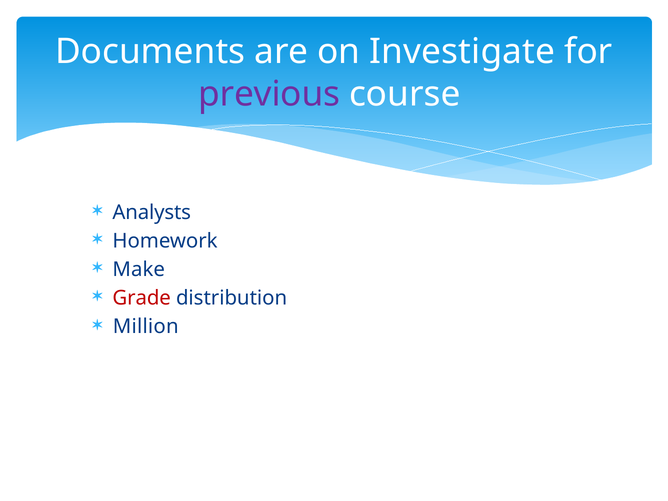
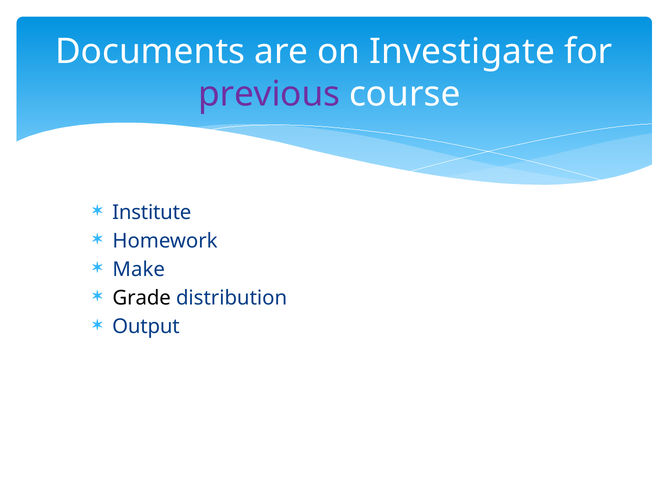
Analysts: Analysts -> Institute
Grade colour: red -> black
Million: Million -> Output
